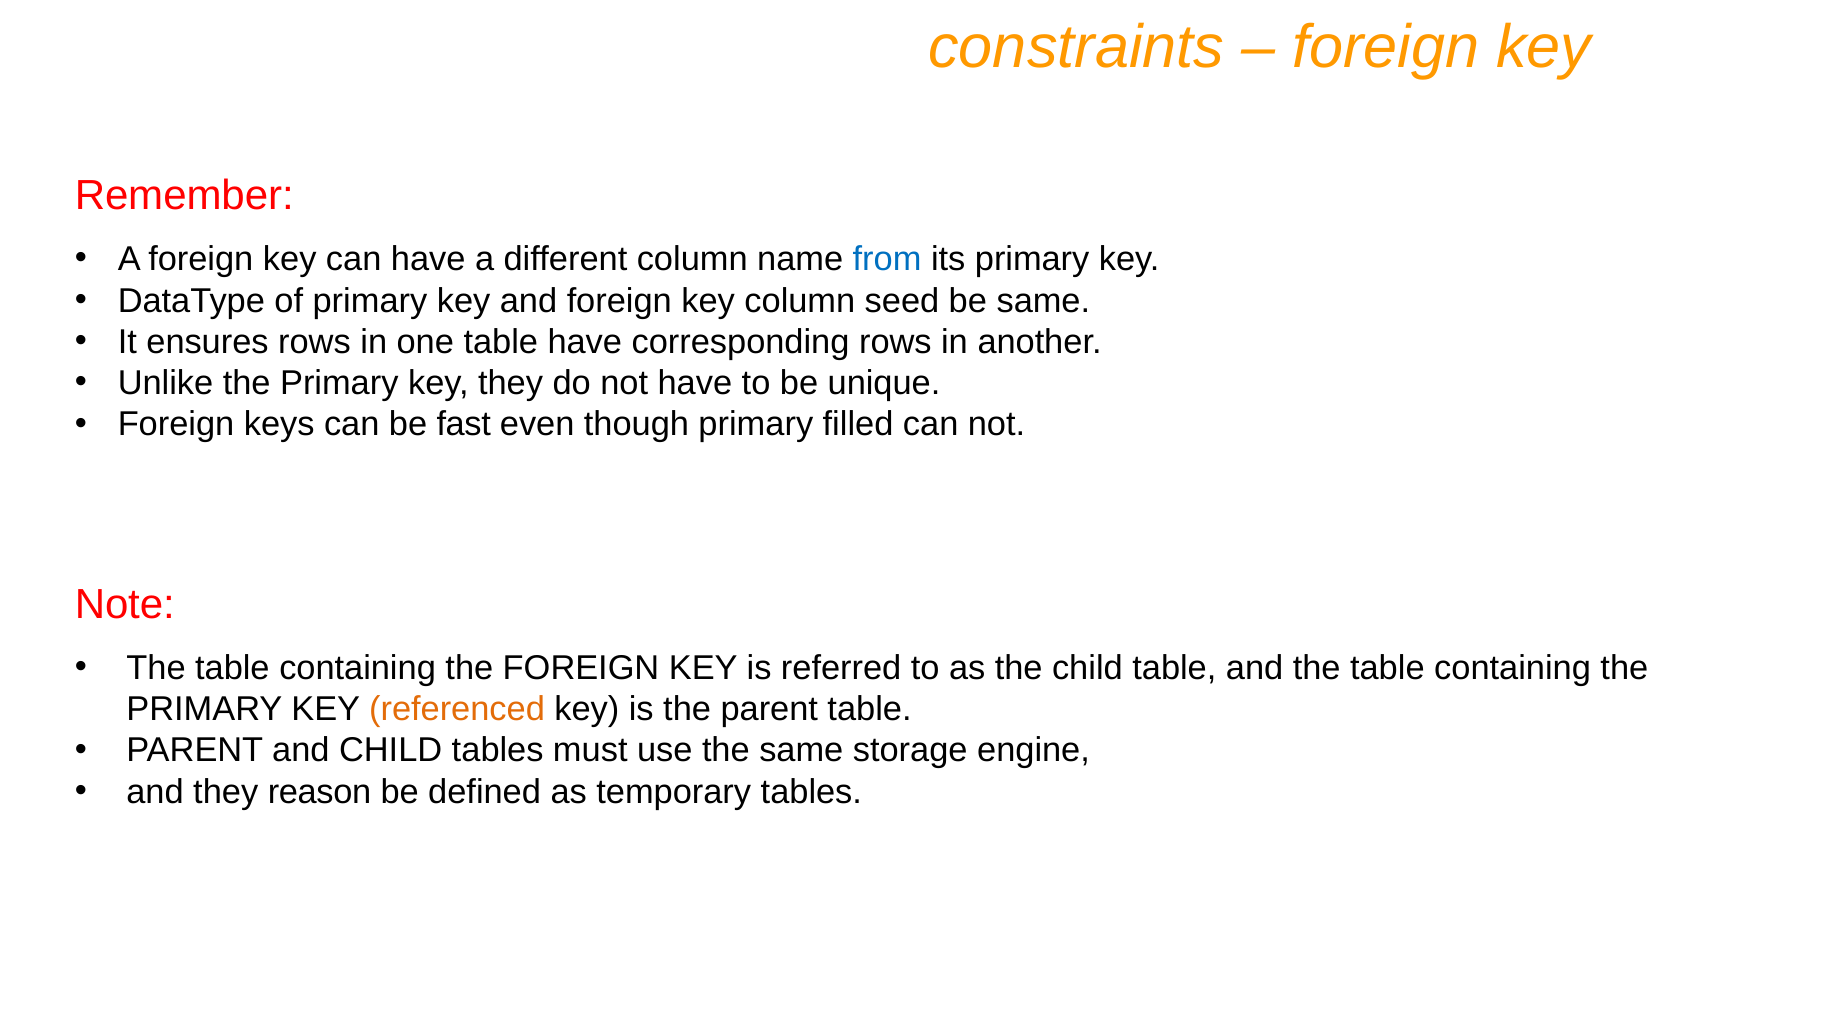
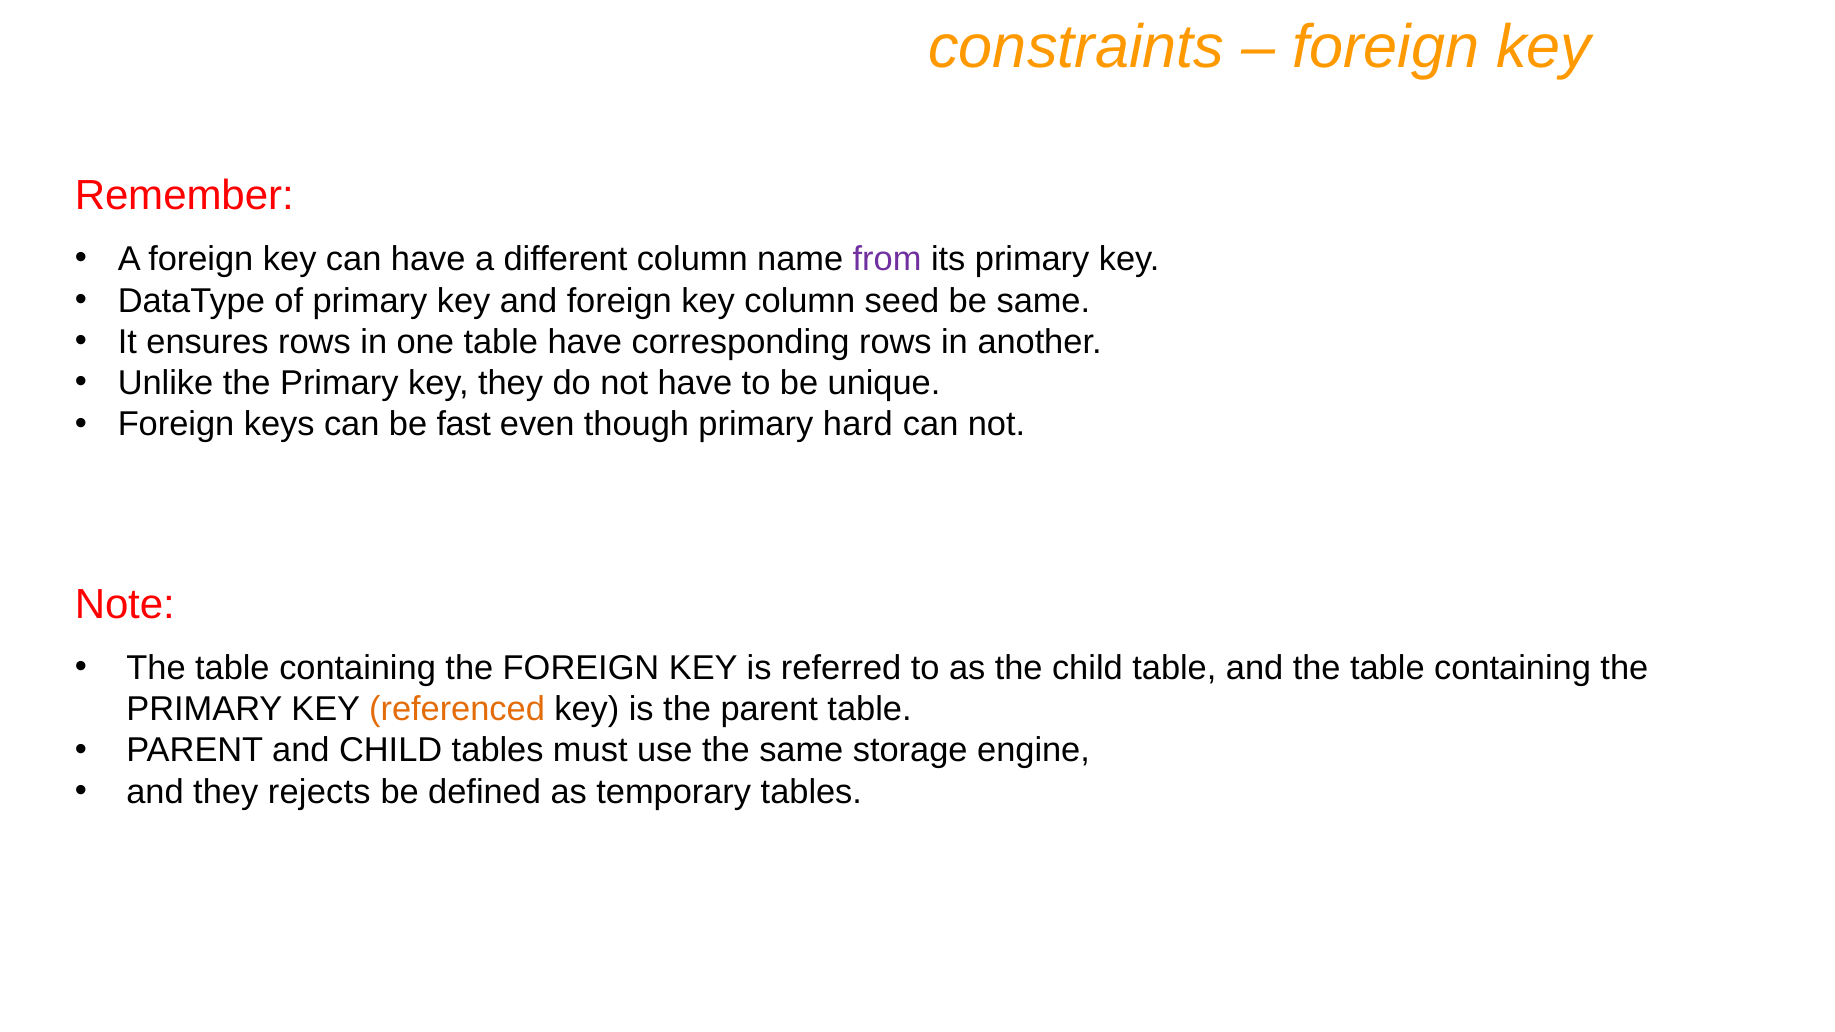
from colour: blue -> purple
filled: filled -> hard
reason: reason -> rejects
